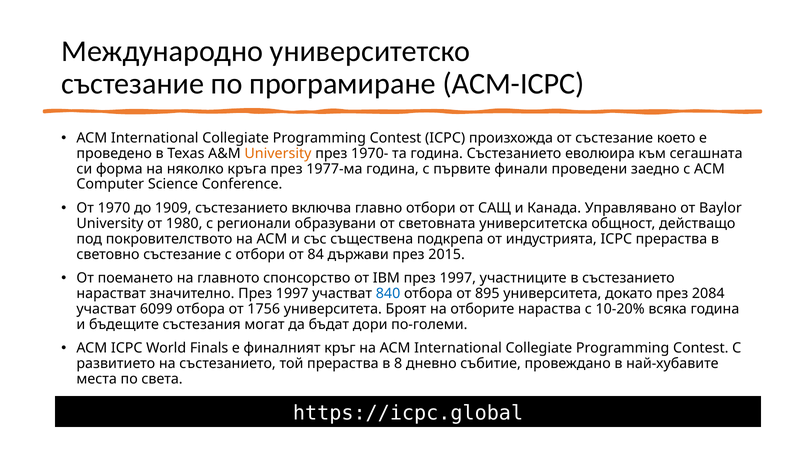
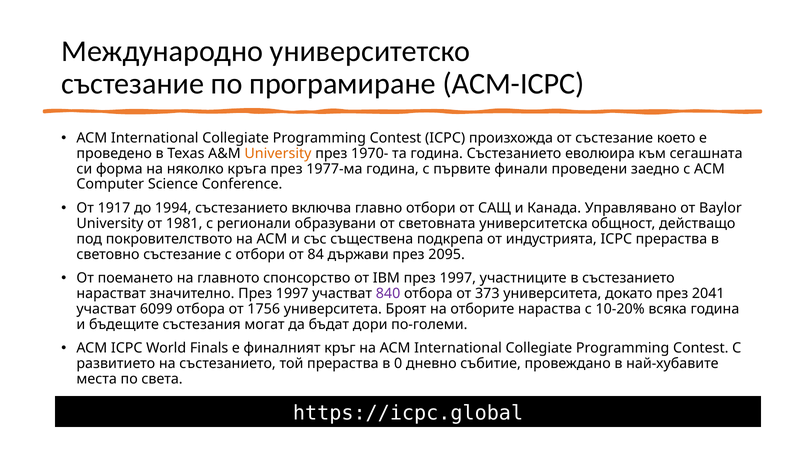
1970: 1970 -> 1917
1909: 1909 -> 1994
1980: 1980 -> 1981
2015: 2015 -> 2095
840 colour: blue -> purple
895: 895 -> 373
2084: 2084 -> 2041
8: 8 -> 0
